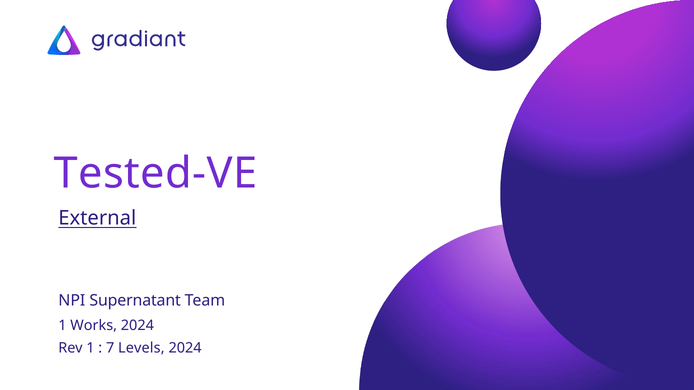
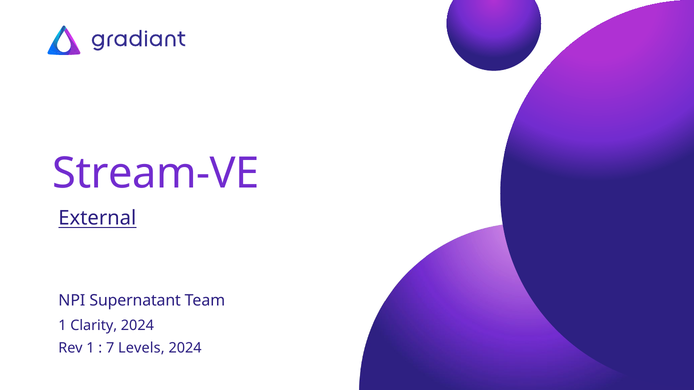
Tested-VE: Tested-VE -> Stream-VE
Works: Works -> Clarity
